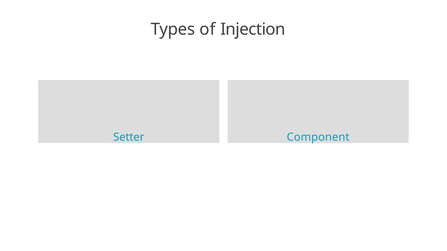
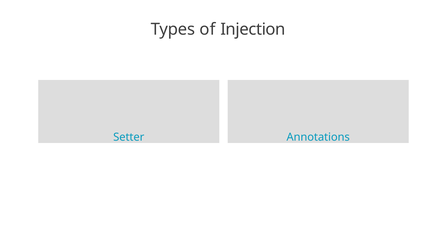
Component: Component -> Annotations
